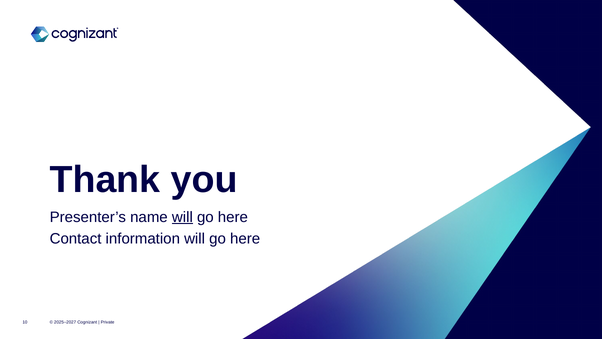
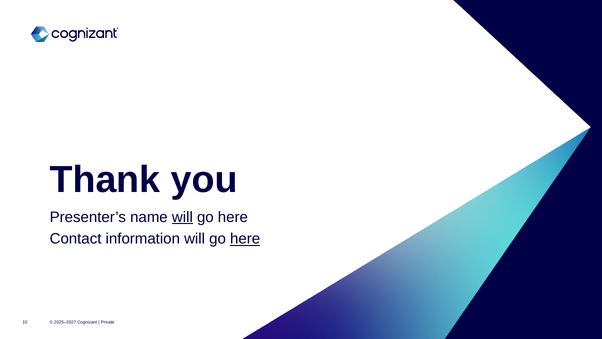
here at (245, 239) underline: none -> present
